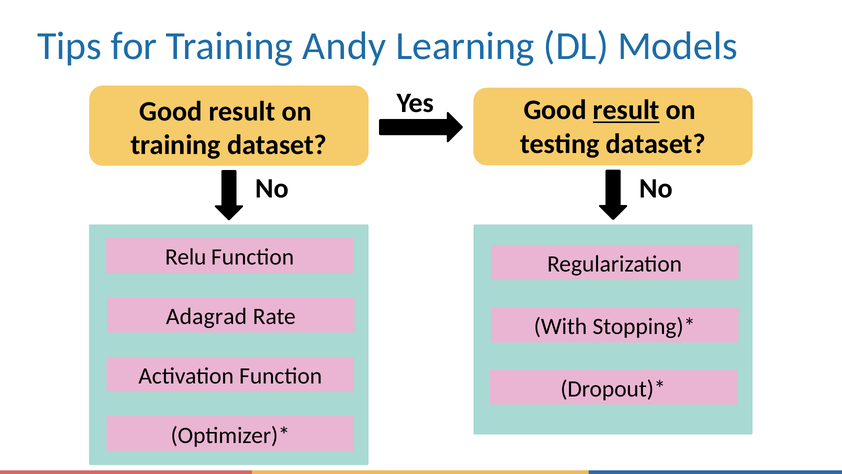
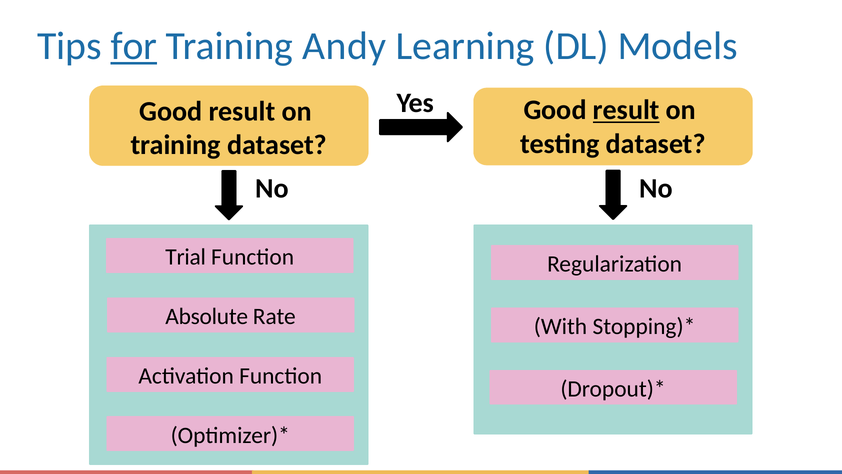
for underline: none -> present
Relu: Relu -> Trial
Adagrad: Adagrad -> Absolute
